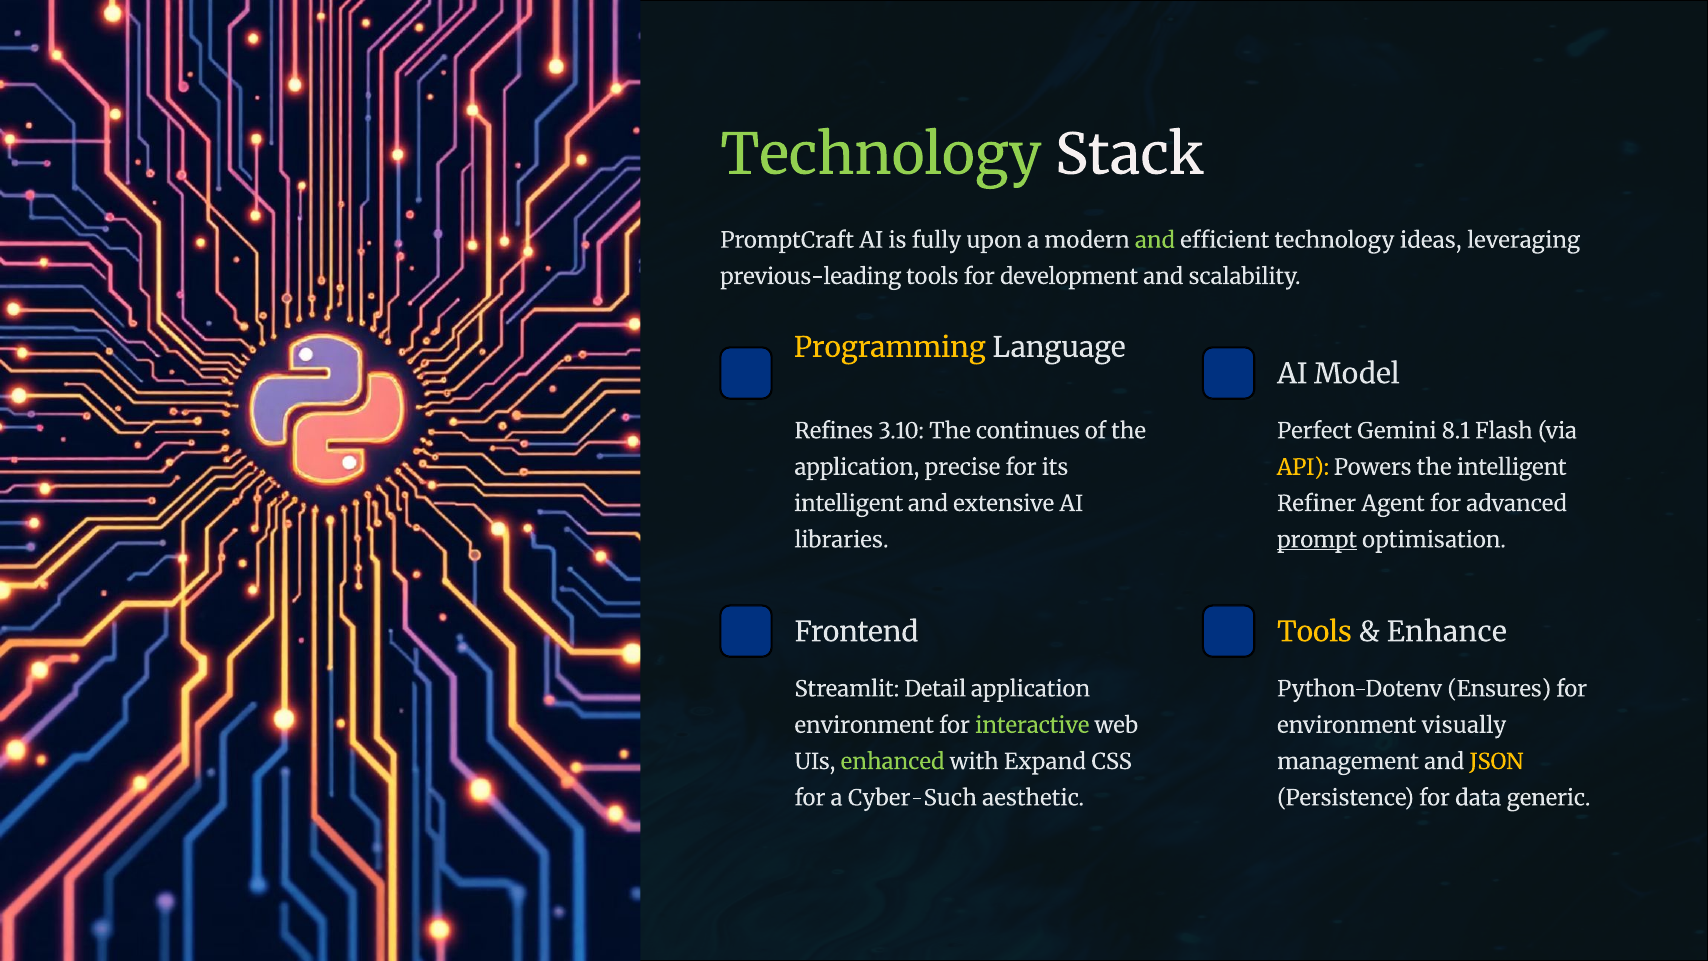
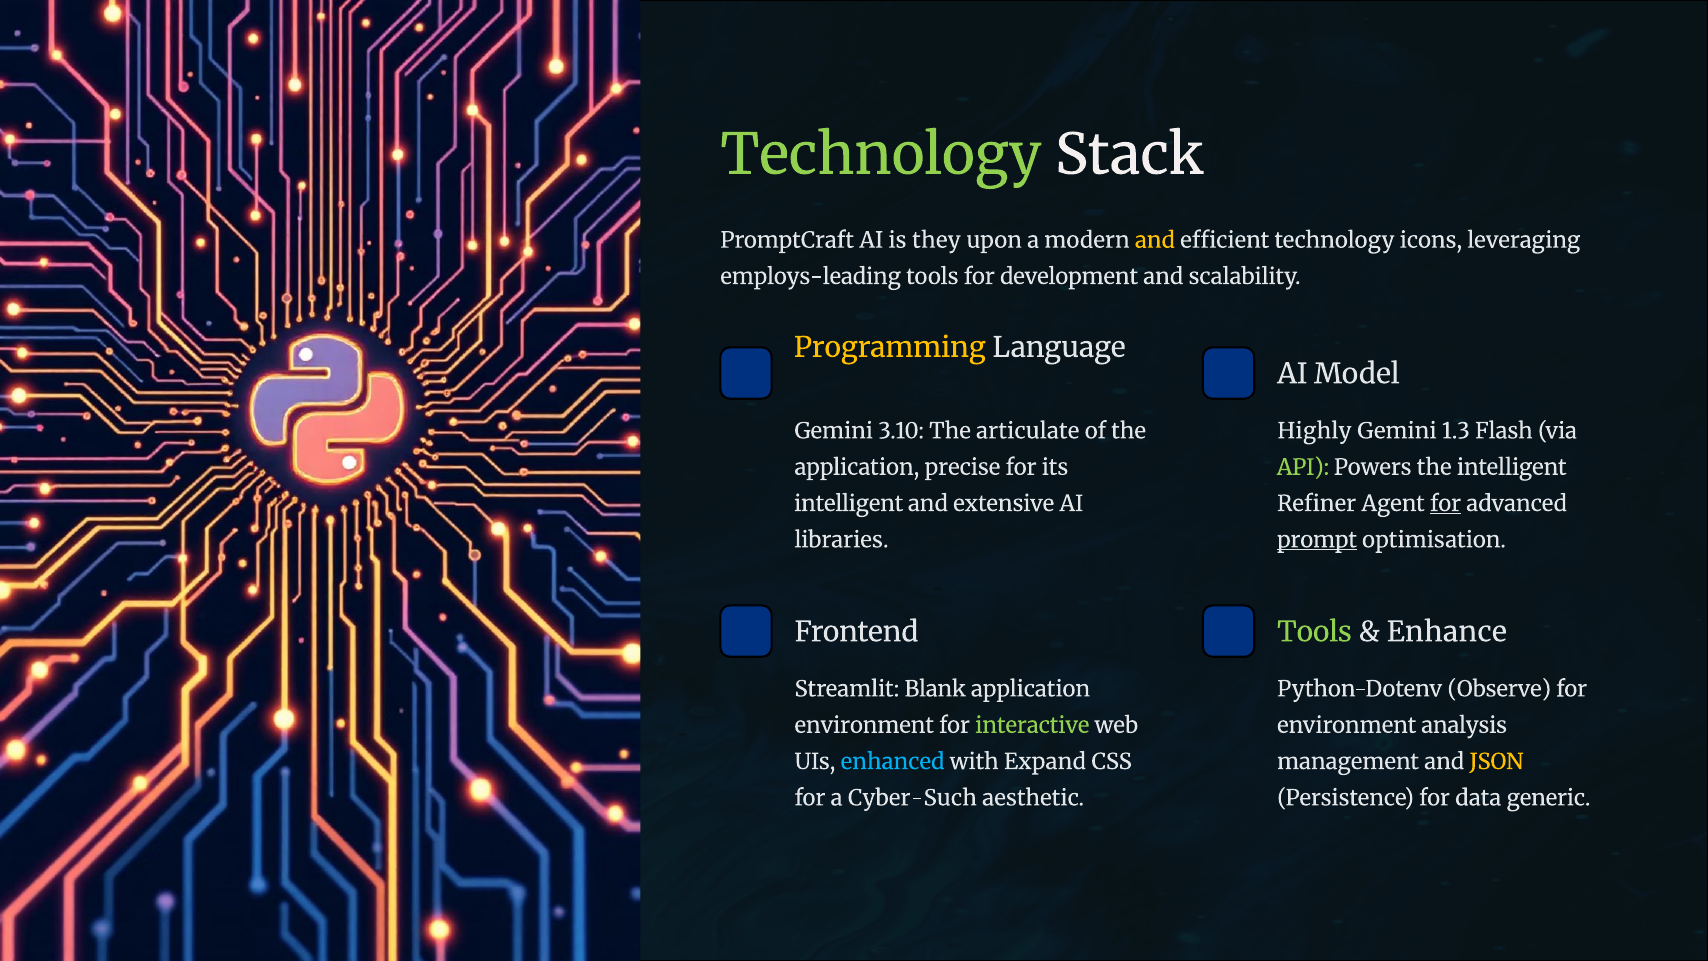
fully: fully -> they
and at (1155, 240) colour: light green -> yellow
ideas: ideas -> icons
previous-leading: previous-leading -> employs-leading
Refines at (834, 431): Refines -> Gemini
continues: continues -> articulate
Perfect: Perfect -> Highly
8.1: 8.1 -> 1.3
API colour: yellow -> light green
for at (1446, 504) underline: none -> present
Tools at (1314, 632) colour: yellow -> light green
Detail: Detail -> Blank
Ensures: Ensures -> Observe
visually: visually -> analysis
enhanced colour: light green -> light blue
